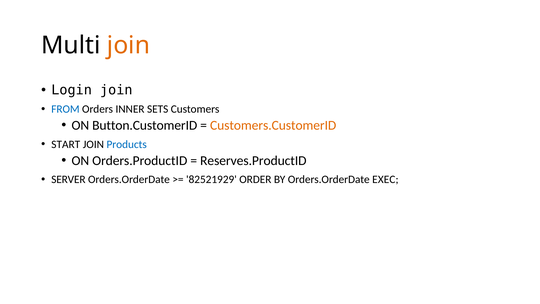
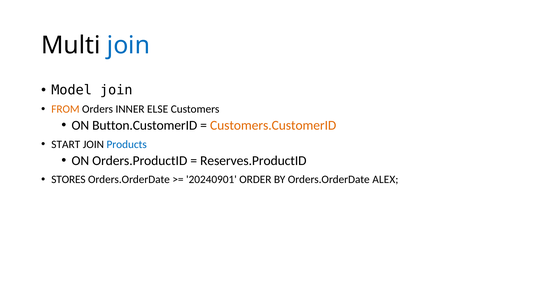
join at (128, 45) colour: orange -> blue
Login: Login -> Model
FROM colour: blue -> orange
SETS: SETS -> ELSE
SERVER: SERVER -> STORES
82521929: 82521929 -> 20240901
EXEC: EXEC -> ALEX
